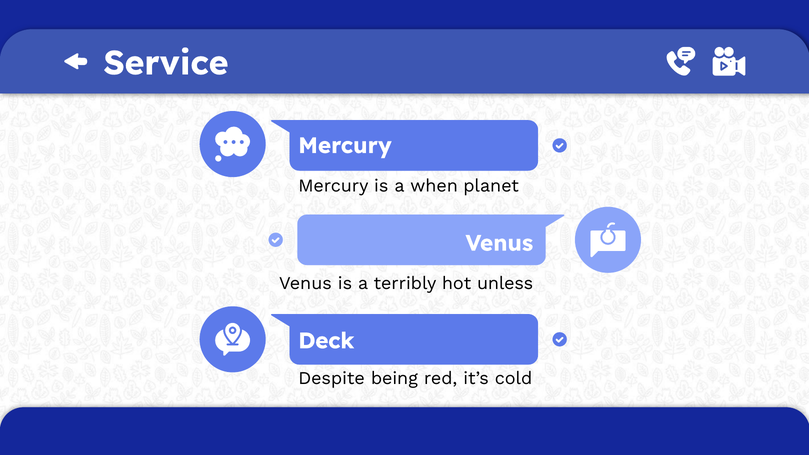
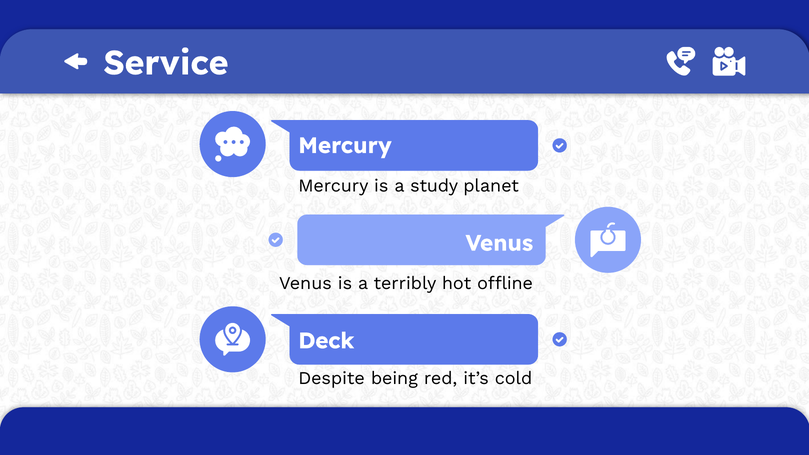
when: when -> study
unless: unless -> offline
